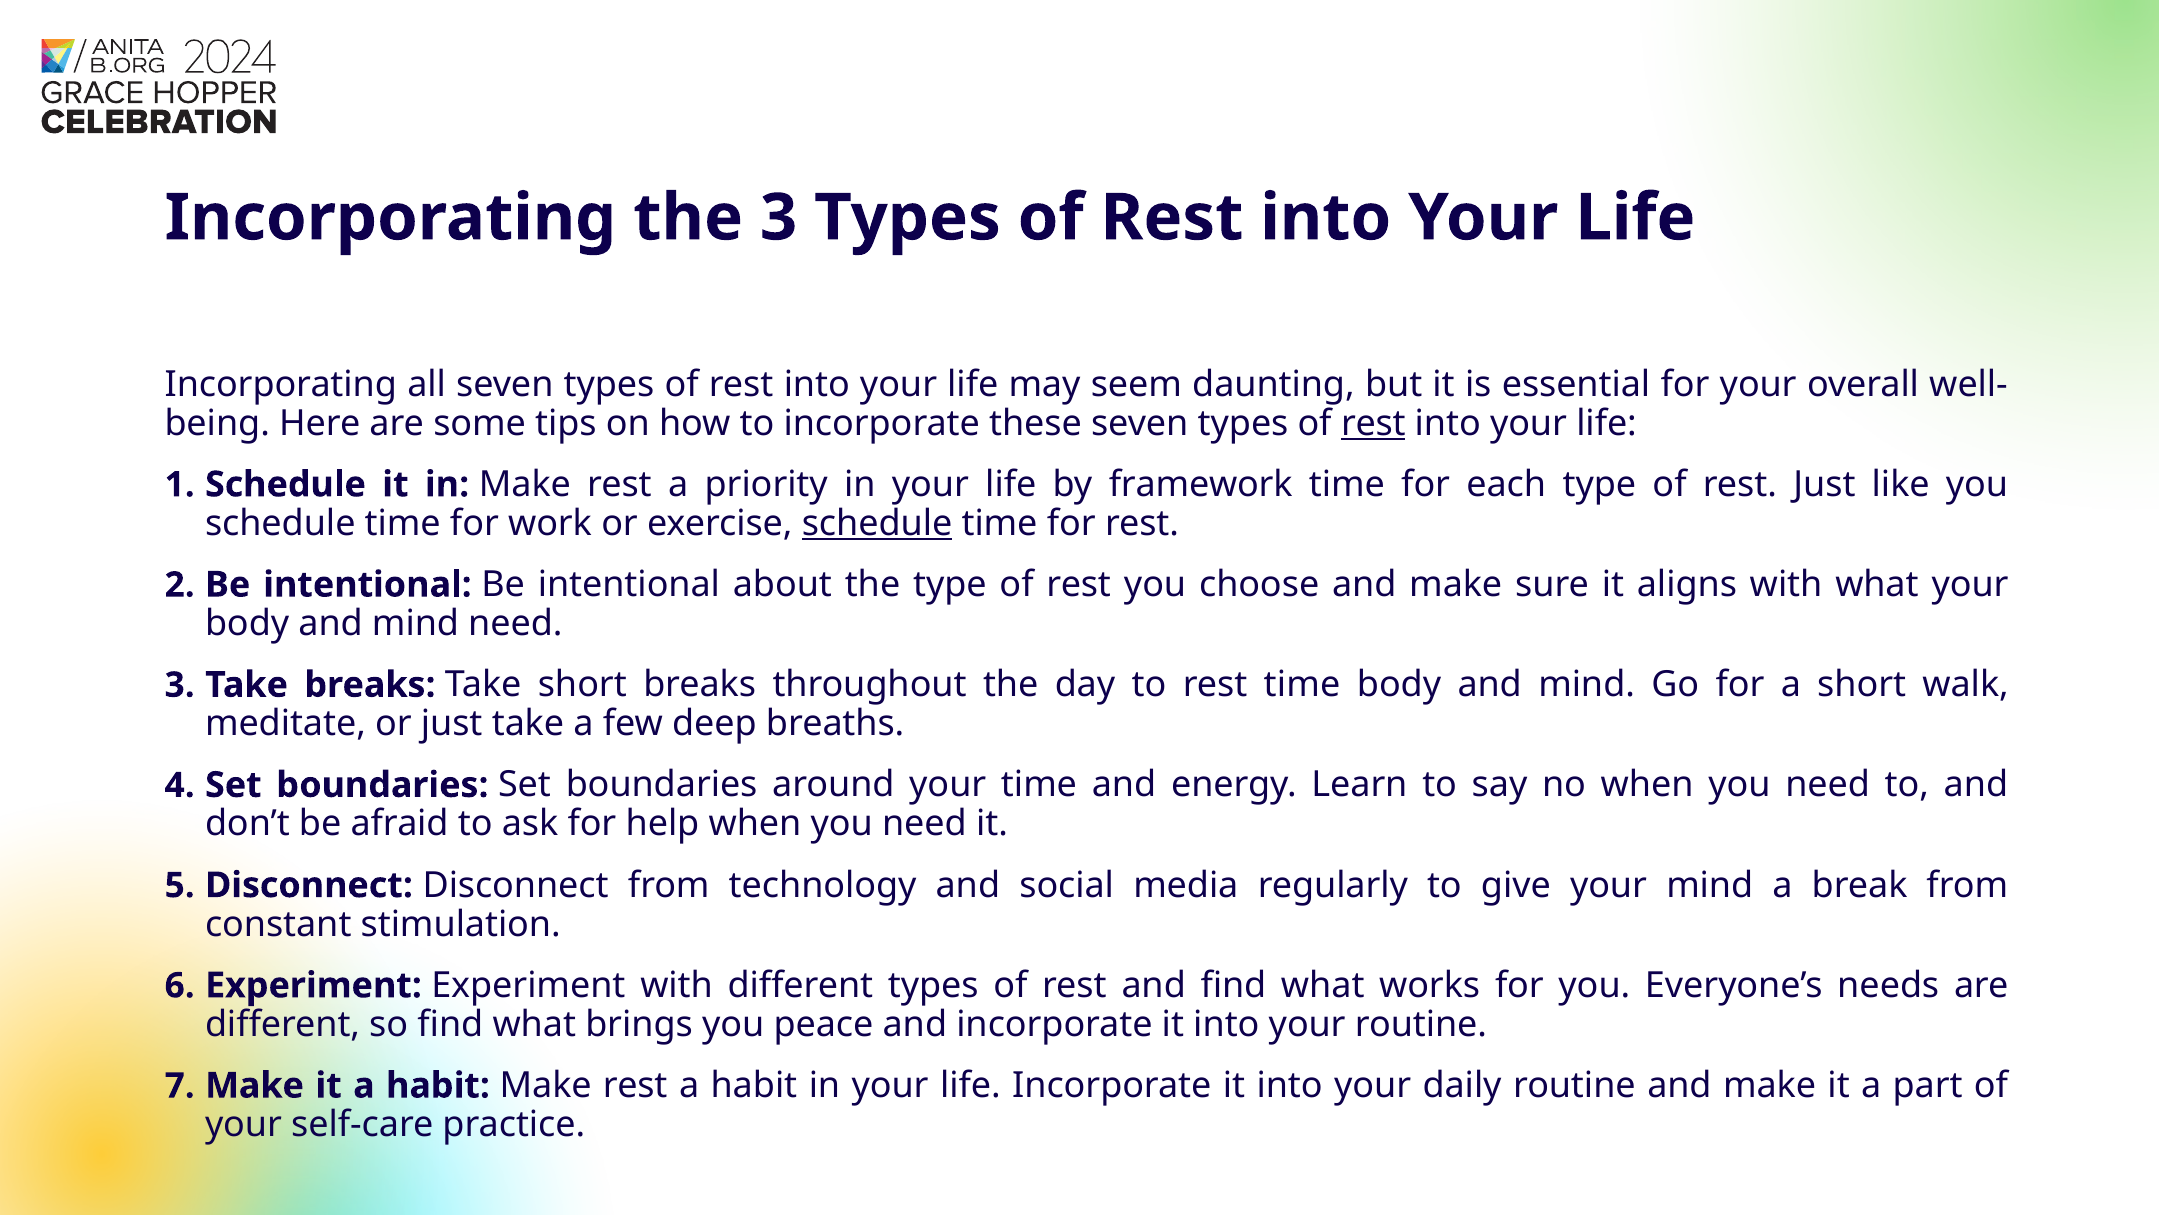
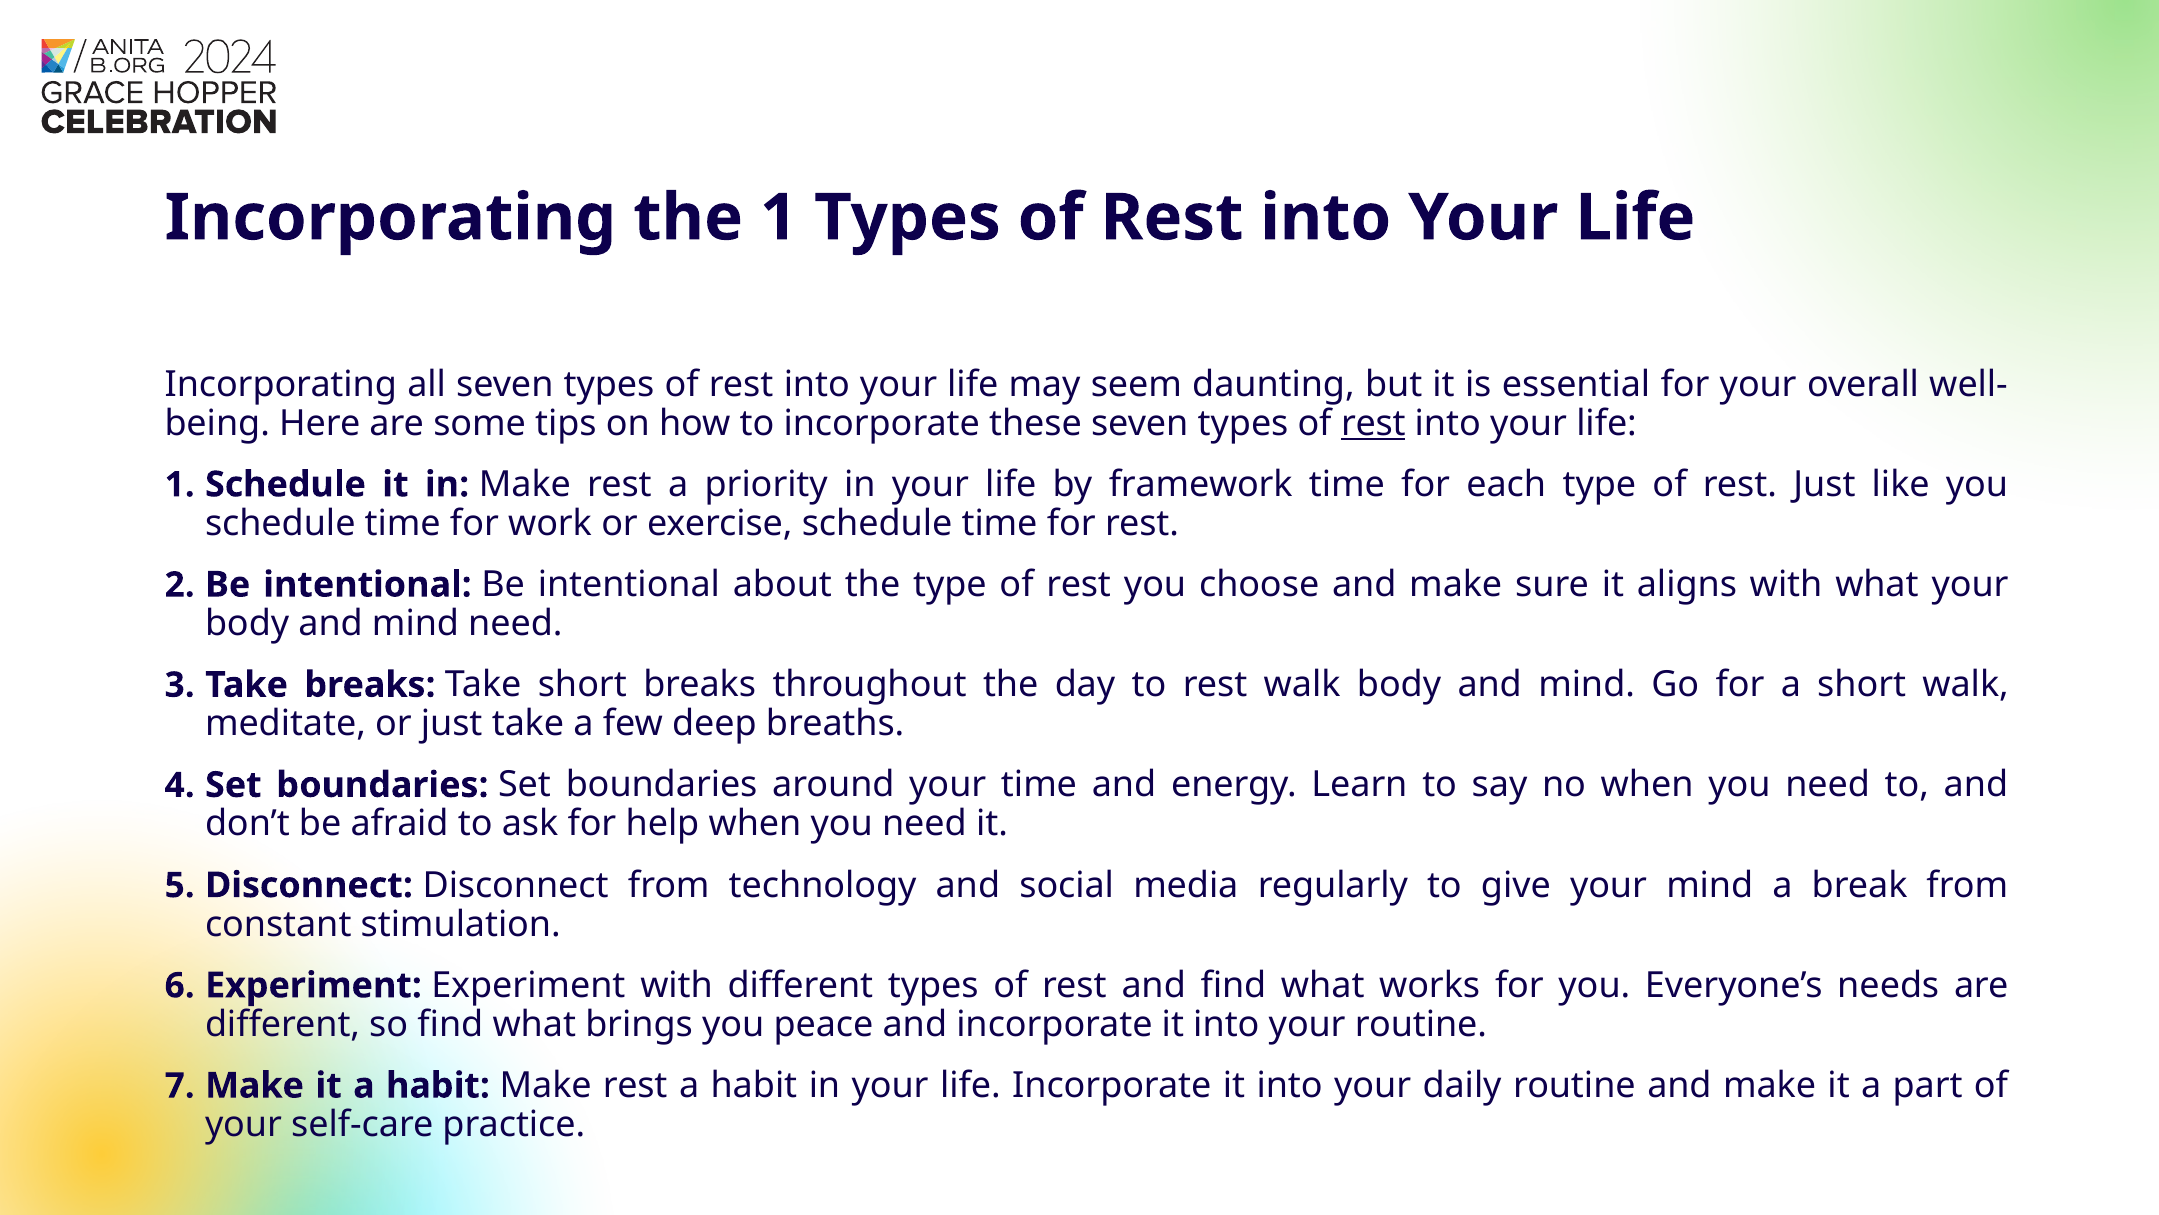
the 3: 3 -> 1
schedule at (877, 523) underline: present -> none
rest time: time -> walk
